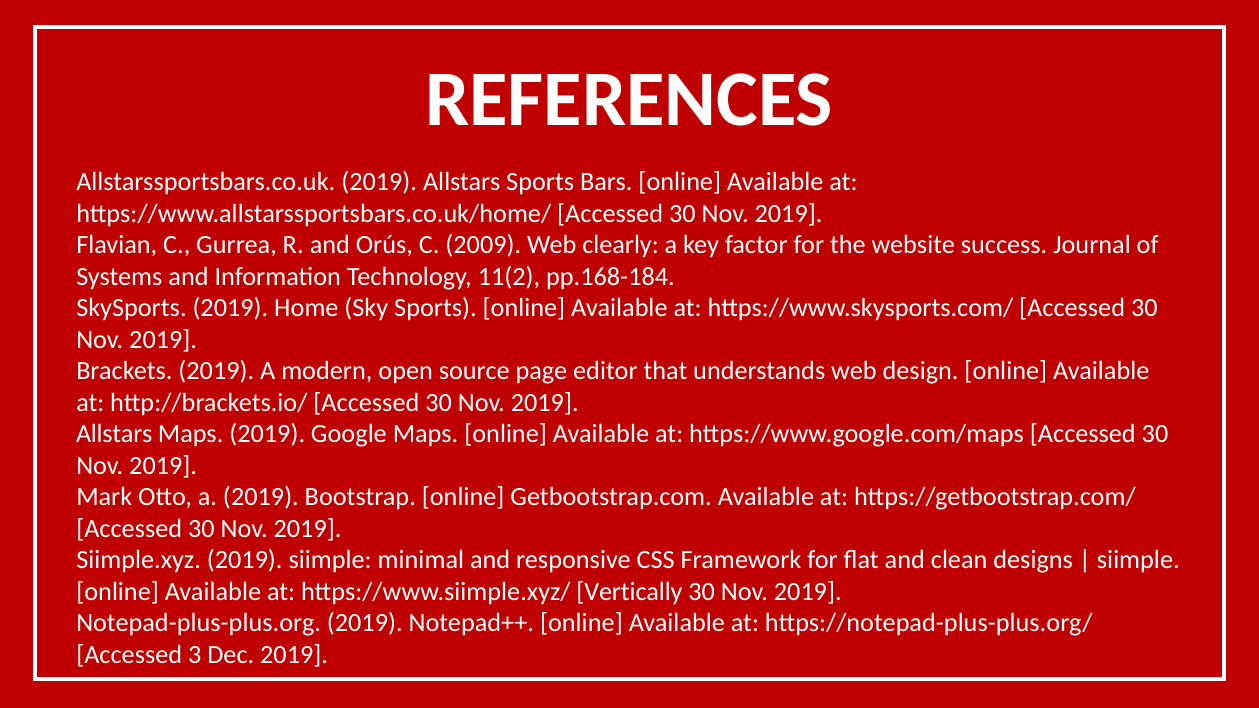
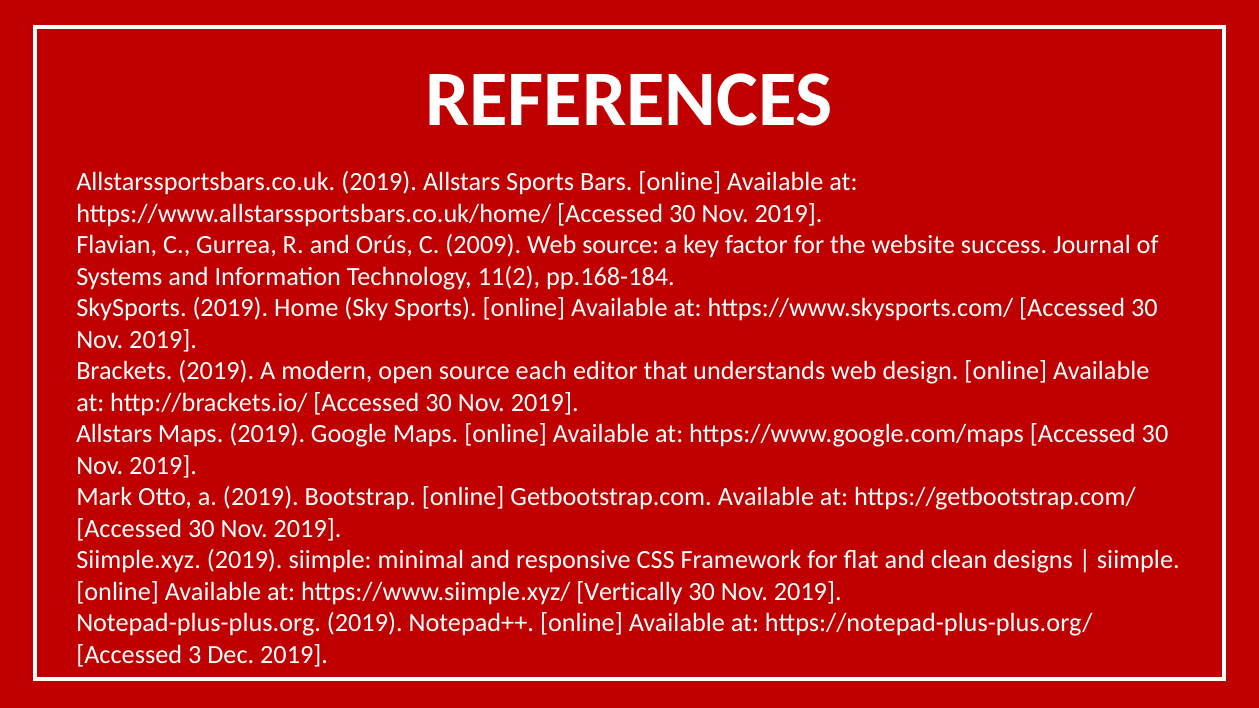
Web clearly: clearly -> source
page: page -> each
